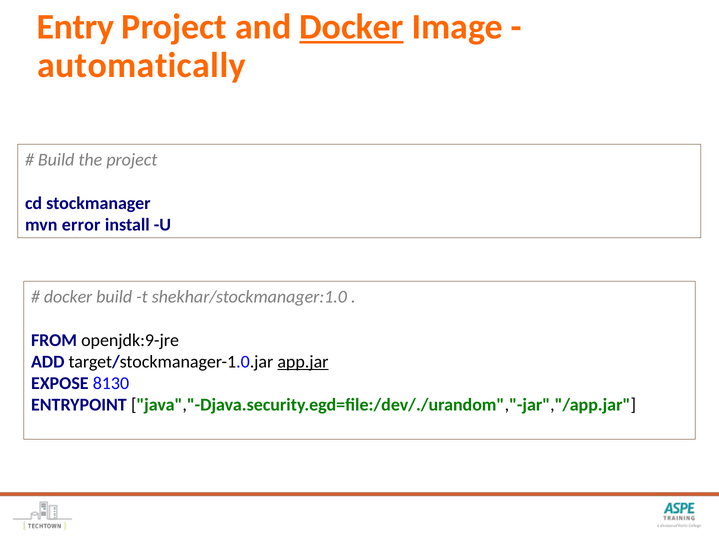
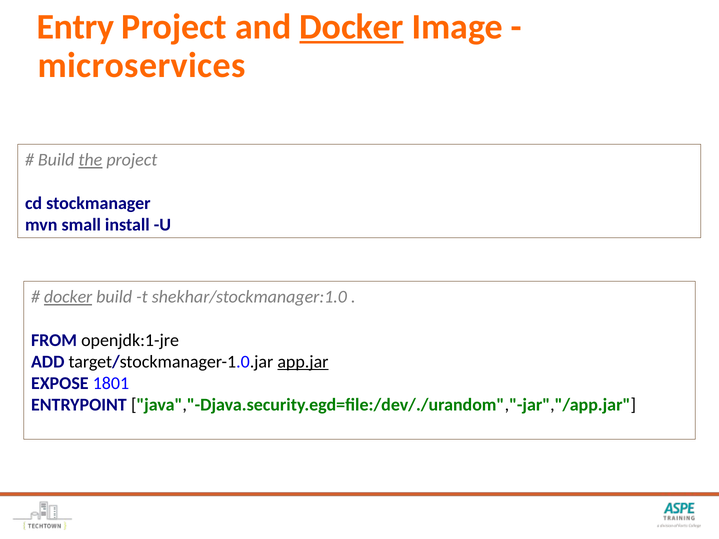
automatically: automatically -> microservices
the underline: none -> present
error: error -> small
docker at (68, 297) underline: none -> present
openjdk:9-jre: openjdk:9-jre -> openjdk:1-jre
8130: 8130 -> 1801
